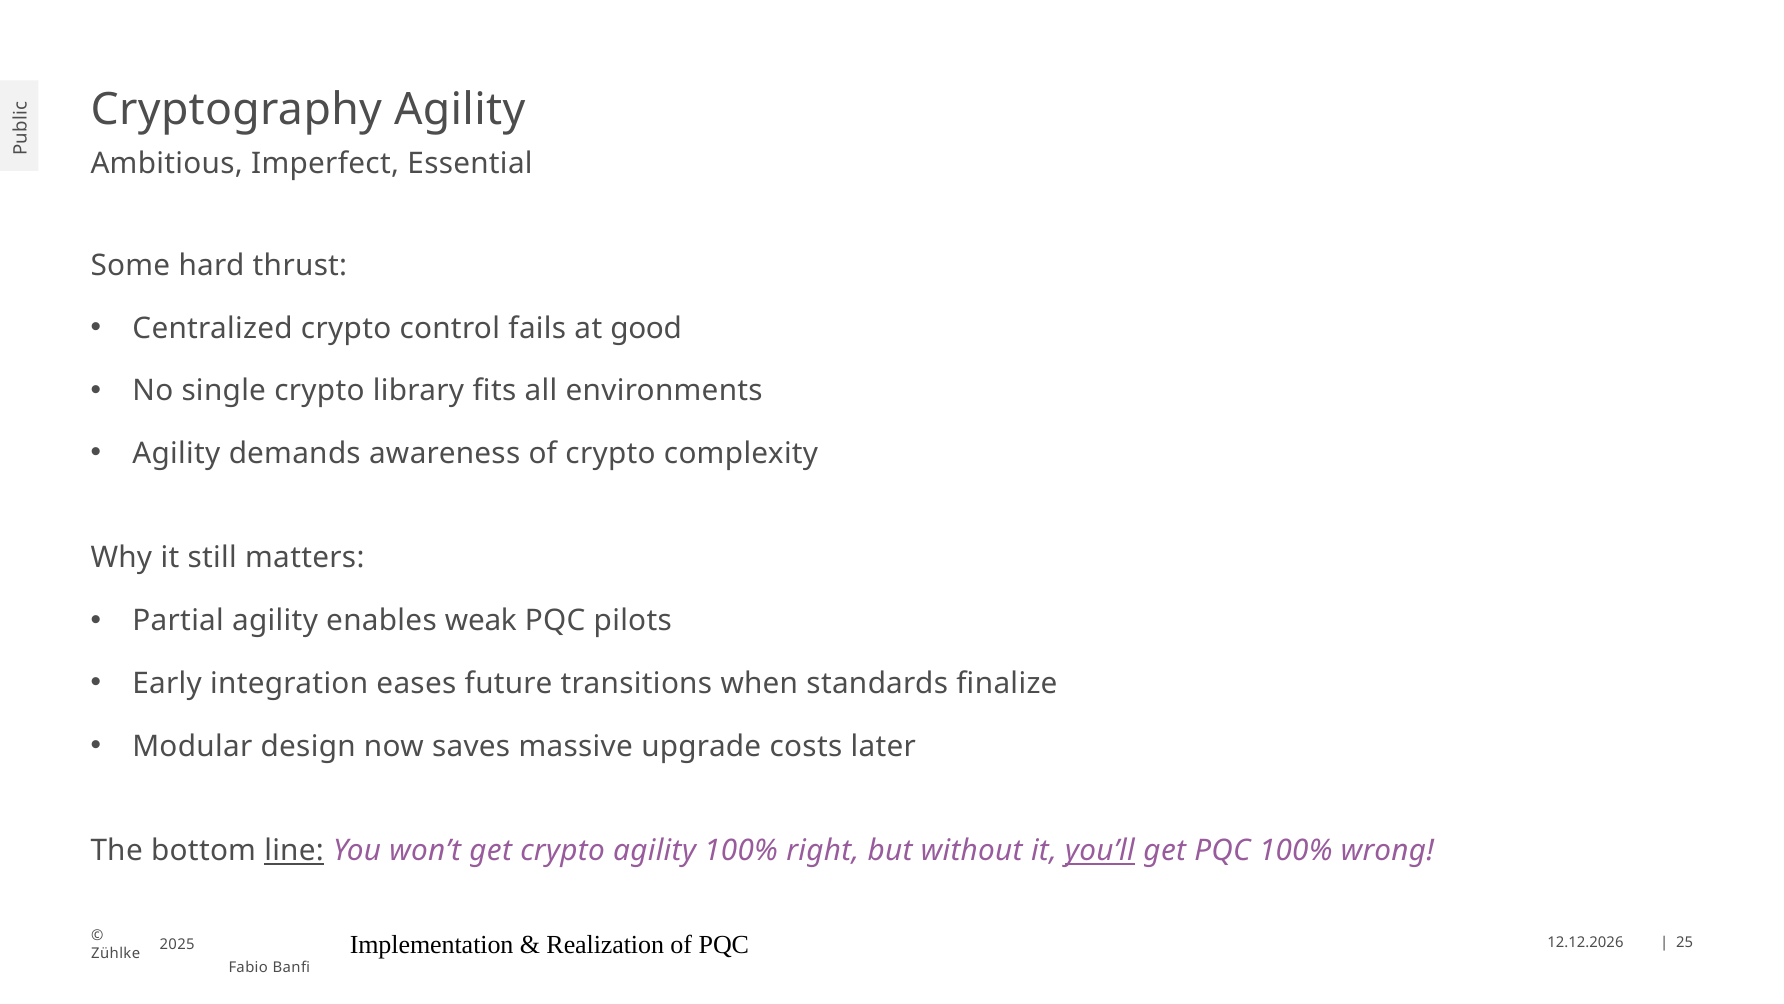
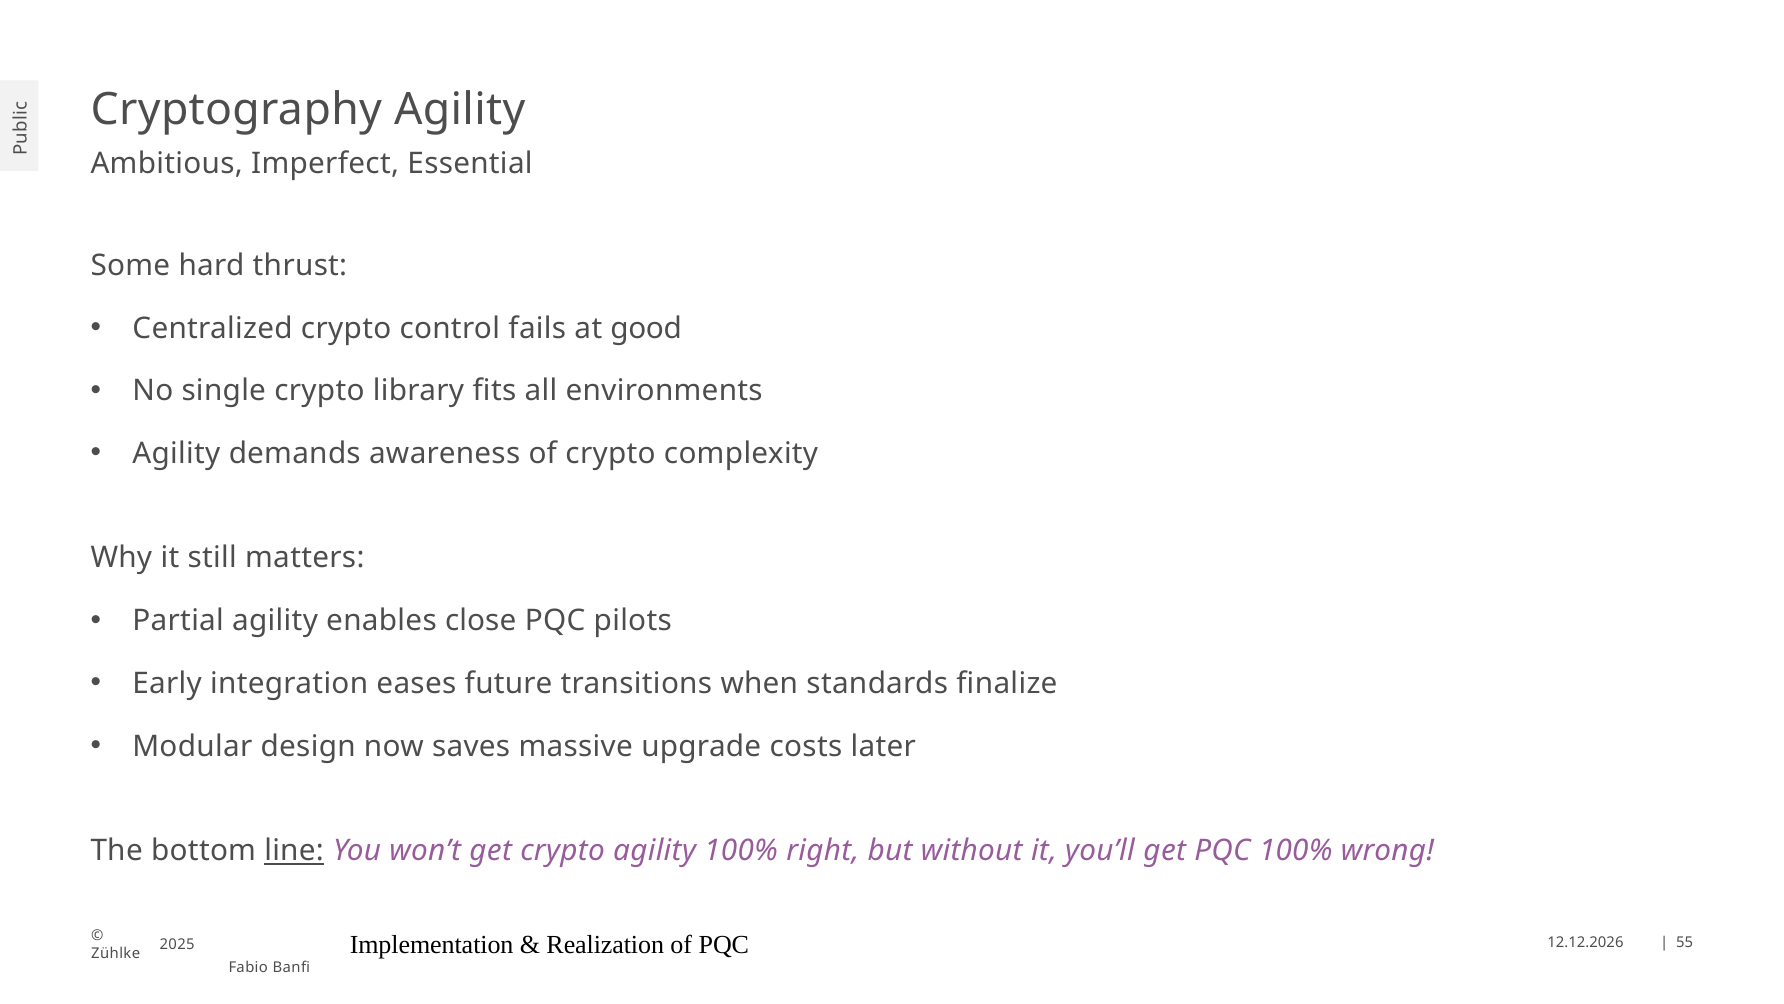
weak: weak -> close
you’ll underline: present -> none
25: 25 -> 55
